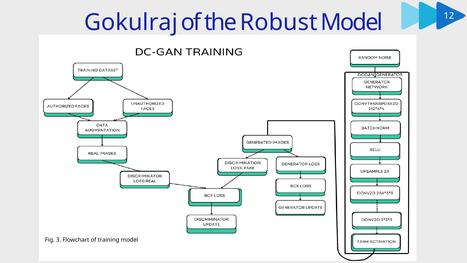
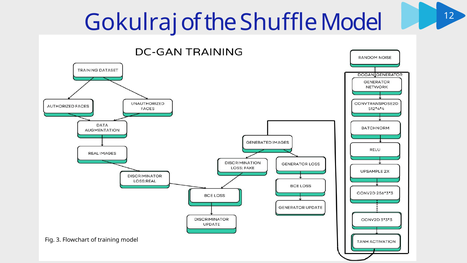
Robust: Robust -> Shuffle
